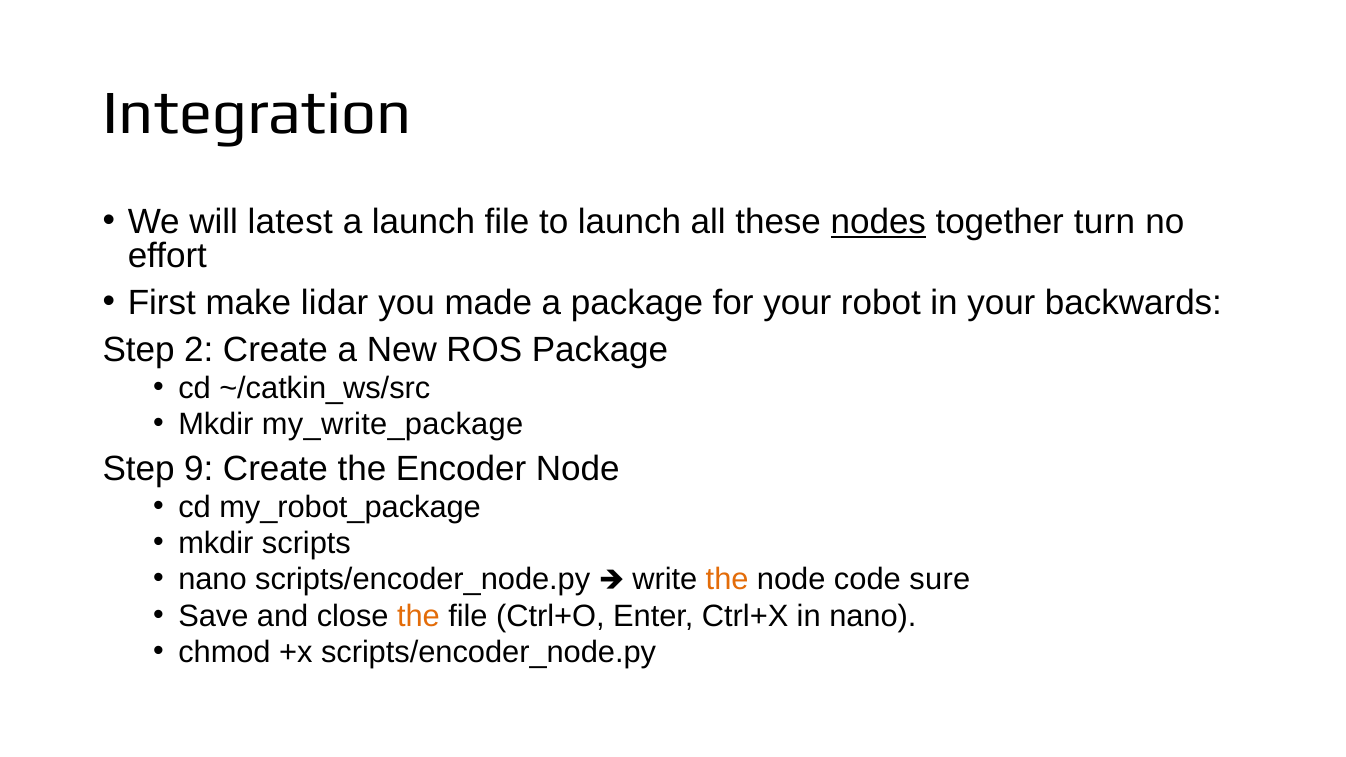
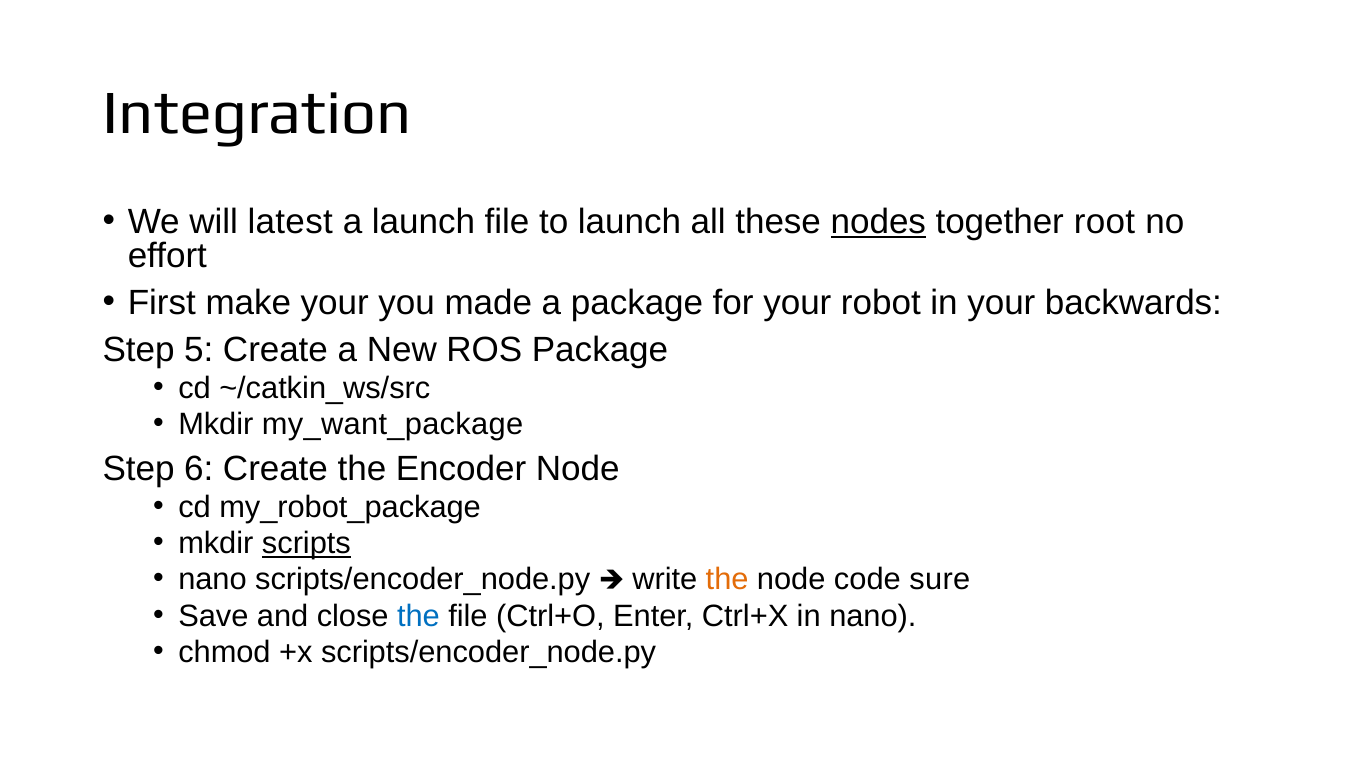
turn: turn -> root
make lidar: lidar -> your
2: 2 -> 5
my_write_package: my_write_package -> my_want_package
9: 9 -> 6
scripts underline: none -> present
the at (418, 616) colour: orange -> blue
